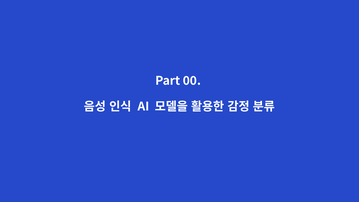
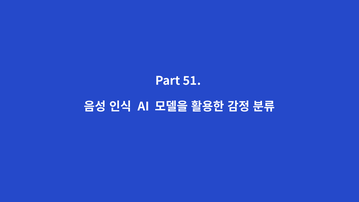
00: 00 -> 51
